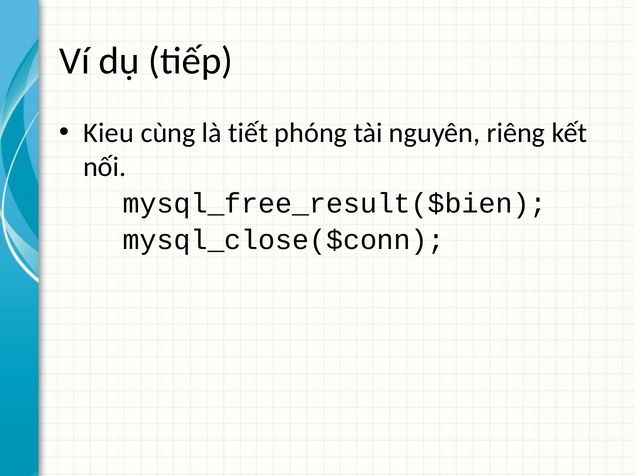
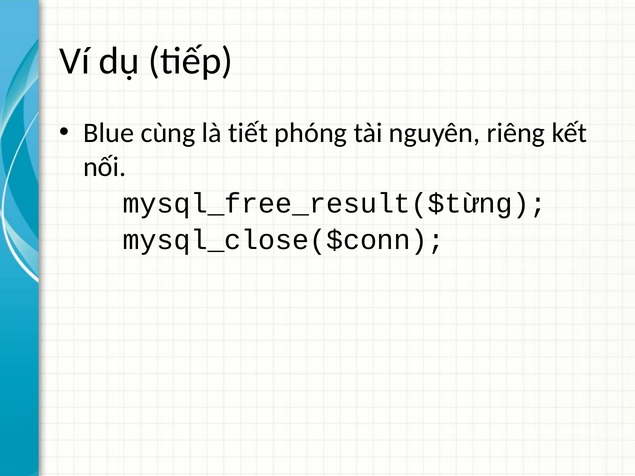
Kieu: Kieu -> Blue
mysql_free_result($bien: mysql_free_result($bien -> mysql_free_result($từng
